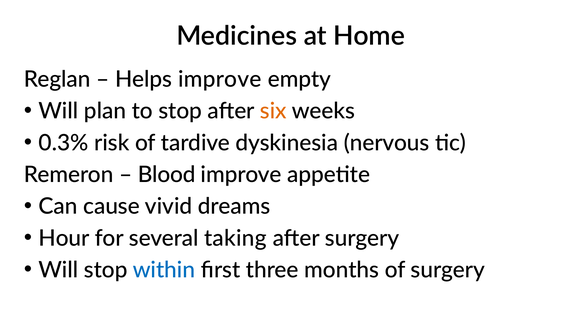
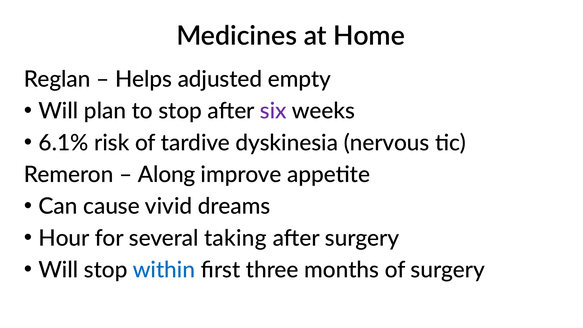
Helps improve: improve -> adjusted
six colour: orange -> purple
0.3%: 0.3% -> 6.1%
Blood: Blood -> Along
